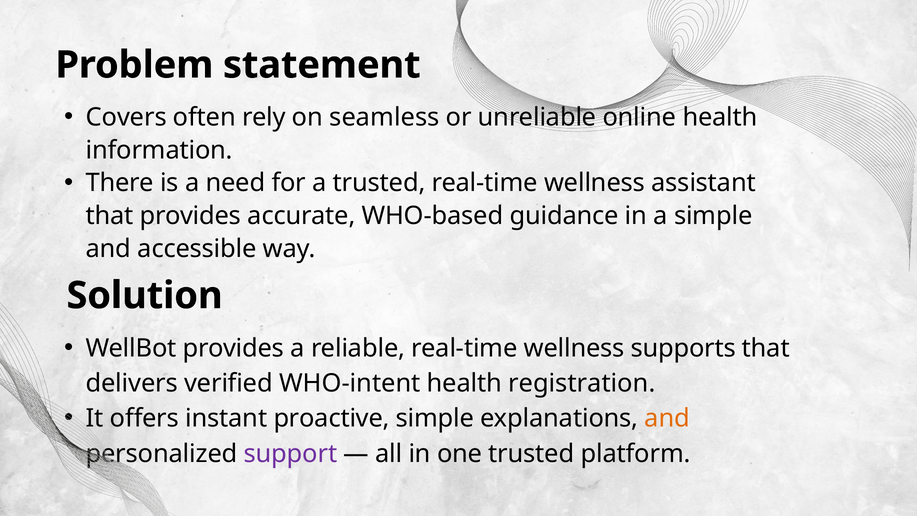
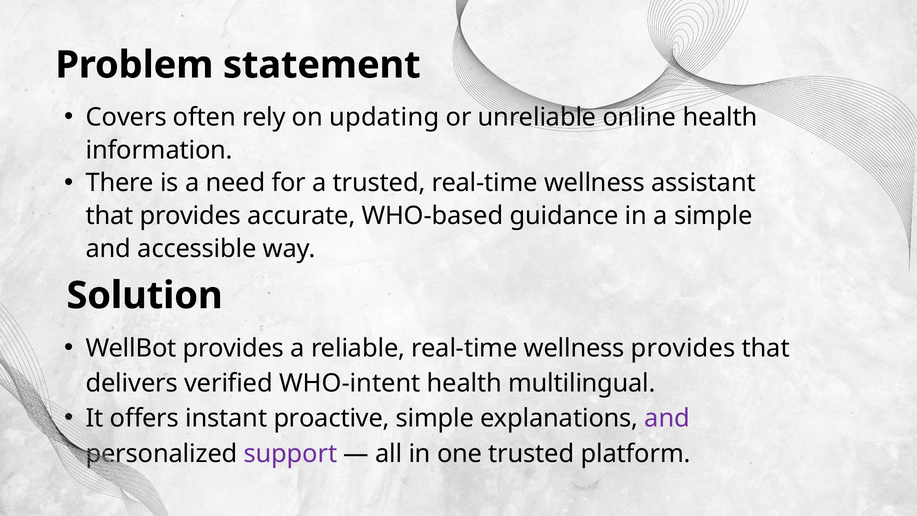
seamless: seamless -> updating
wellness supports: supports -> provides
registration: registration -> multilingual
and at (667, 418) colour: orange -> purple
